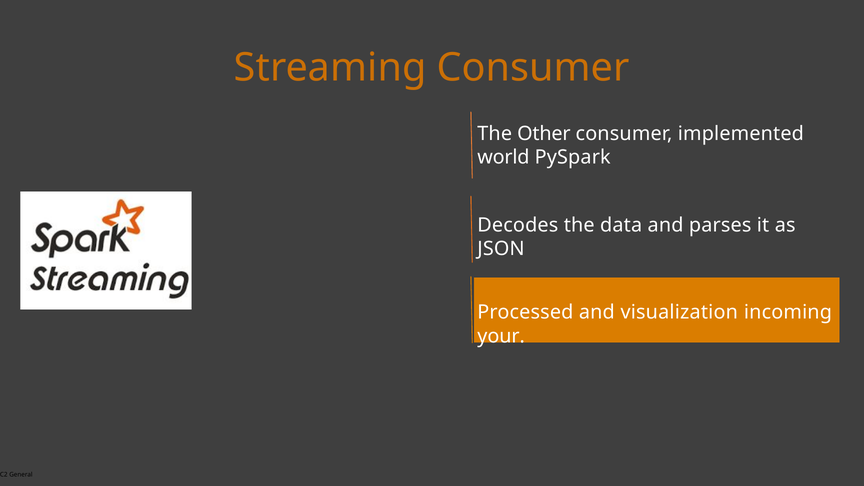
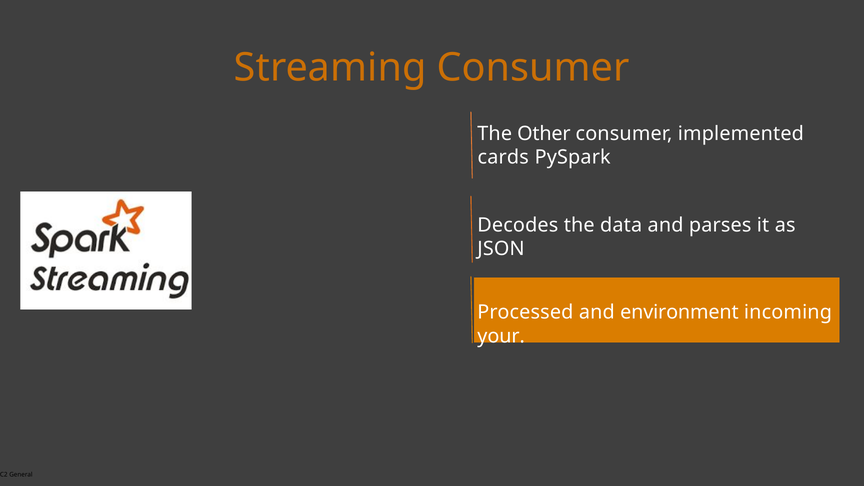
world: world -> cards
visualization: visualization -> environment
